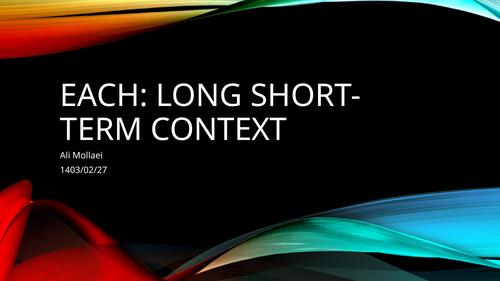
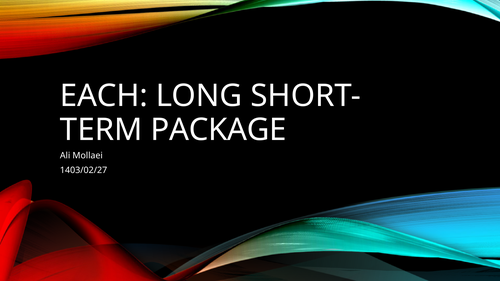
CONTEXT: CONTEXT -> PACKAGE
